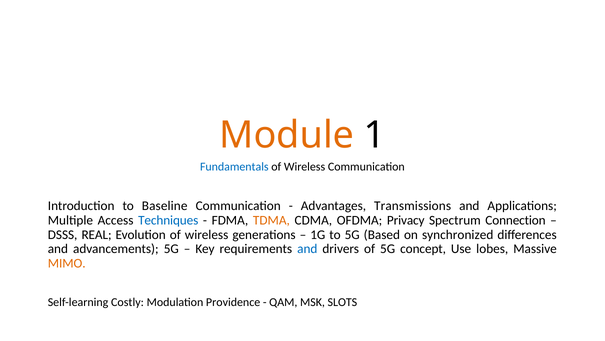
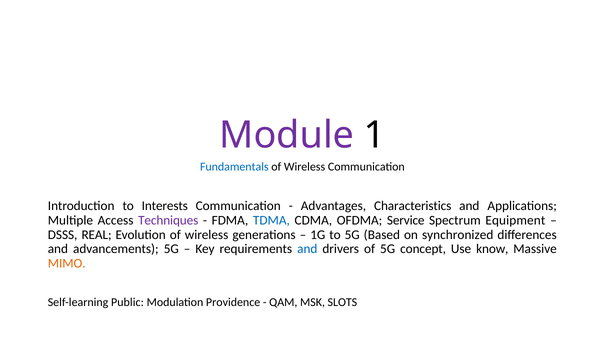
Module colour: orange -> purple
Baseline: Baseline -> Interests
Transmissions: Transmissions -> Characteristics
Techniques colour: blue -> purple
TDMA colour: orange -> blue
Privacy: Privacy -> Service
Connection: Connection -> Equipment
lobes: lobes -> know
Costly: Costly -> Public
